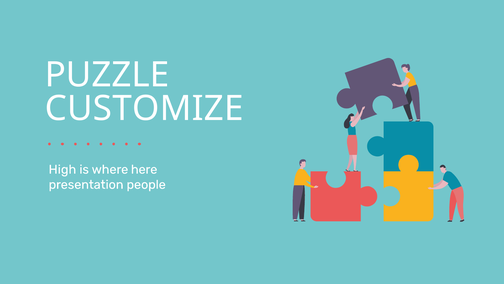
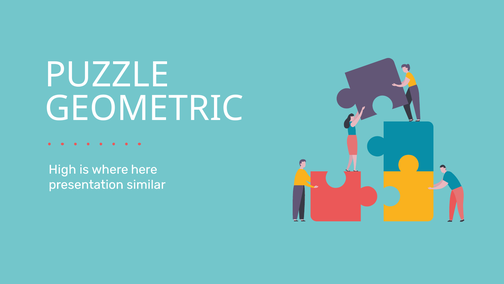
CUSTOMIZE: CUSTOMIZE -> GEOMETRIC
people: people -> similar
